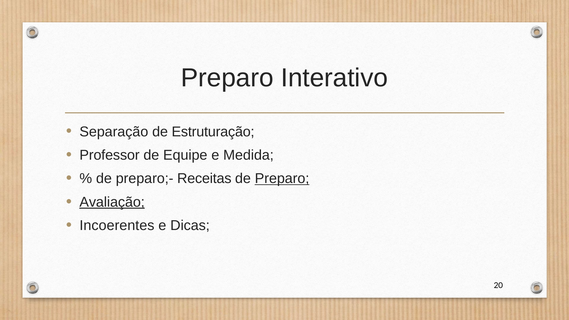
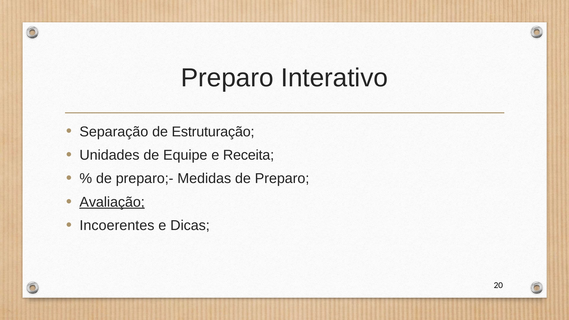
Professor: Professor -> Unidades
Medida: Medida -> Receita
Receitas: Receitas -> Medidas
Preparo at (282, 179) underline: present -> none
